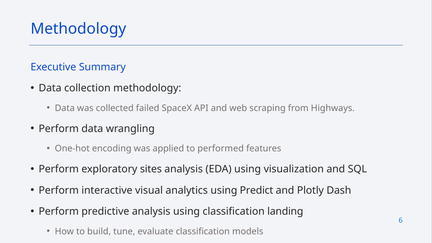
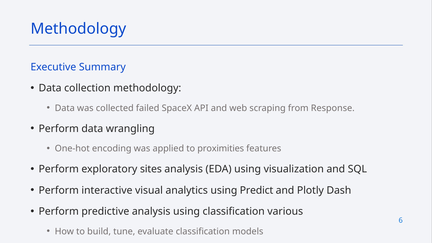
Highways: Highways -> Response
performed: performed -> proximities
landing: landing -> various
